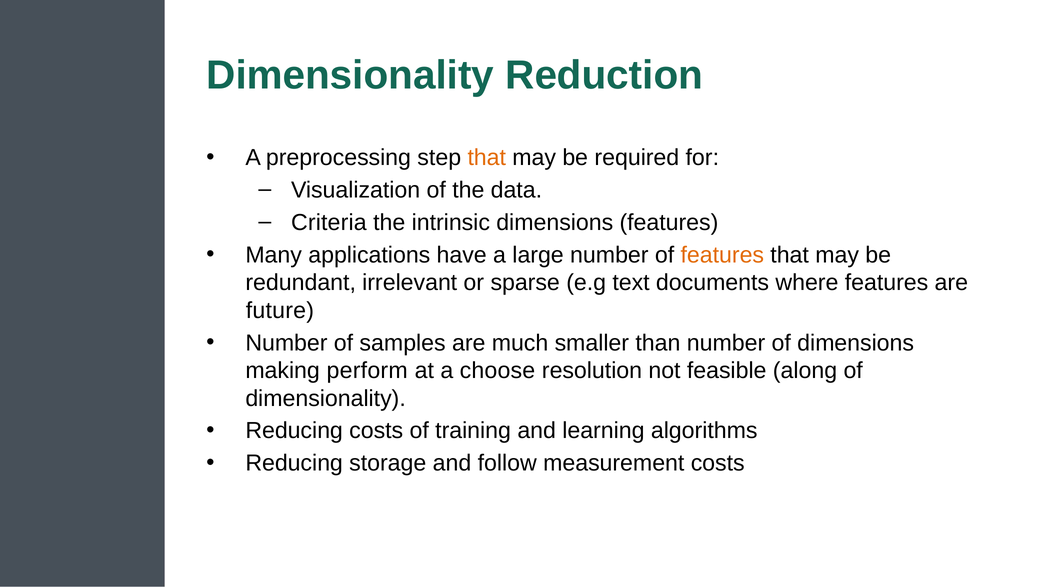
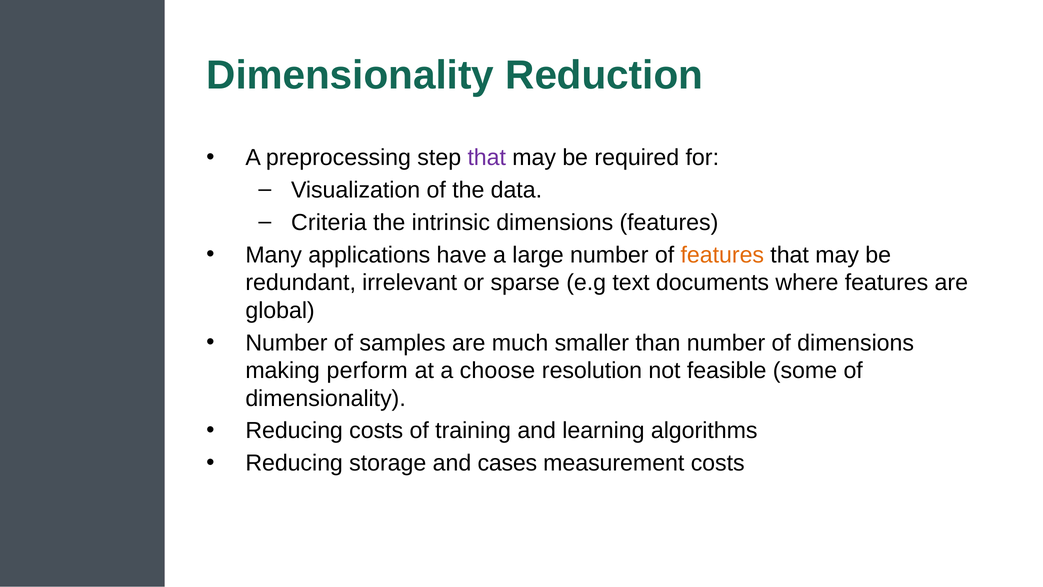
that at (487, 158) colour: orange -> purple
future: future -> global
along: along -> some
follow: follow -> cases
